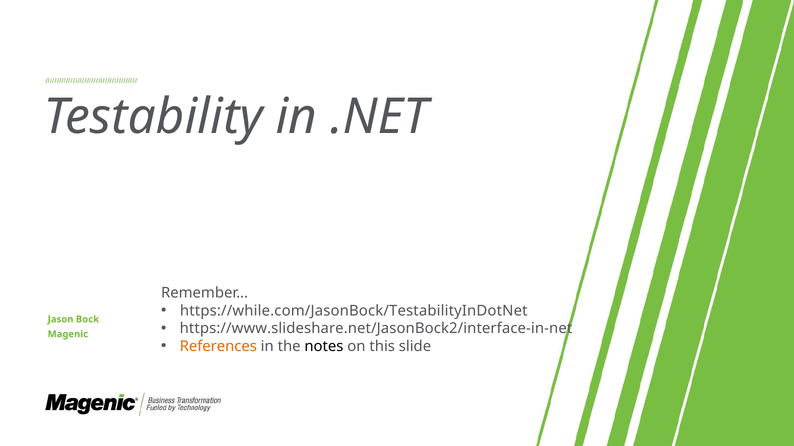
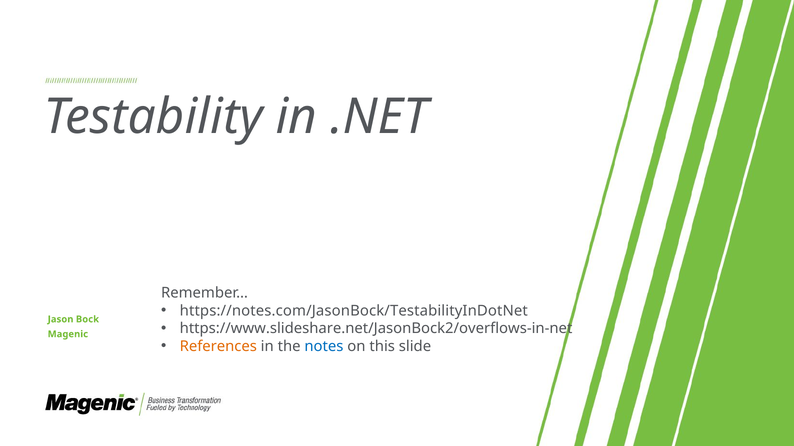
https://while.com/JasonBock/TestabilityInDotNet: https://while.com/JasonBock/TestabilityInDotNet -> https://notes.com/JasonBock/TestabilityInDotNet
https://www.slideshare.net/JasonBock2/interface-in-net: https://www.slideshare.net/JasonBock2/interface-in-net -> https://www.slideshare.net/JasonBock2/overflows-in-net
notes colour: black -> blue
